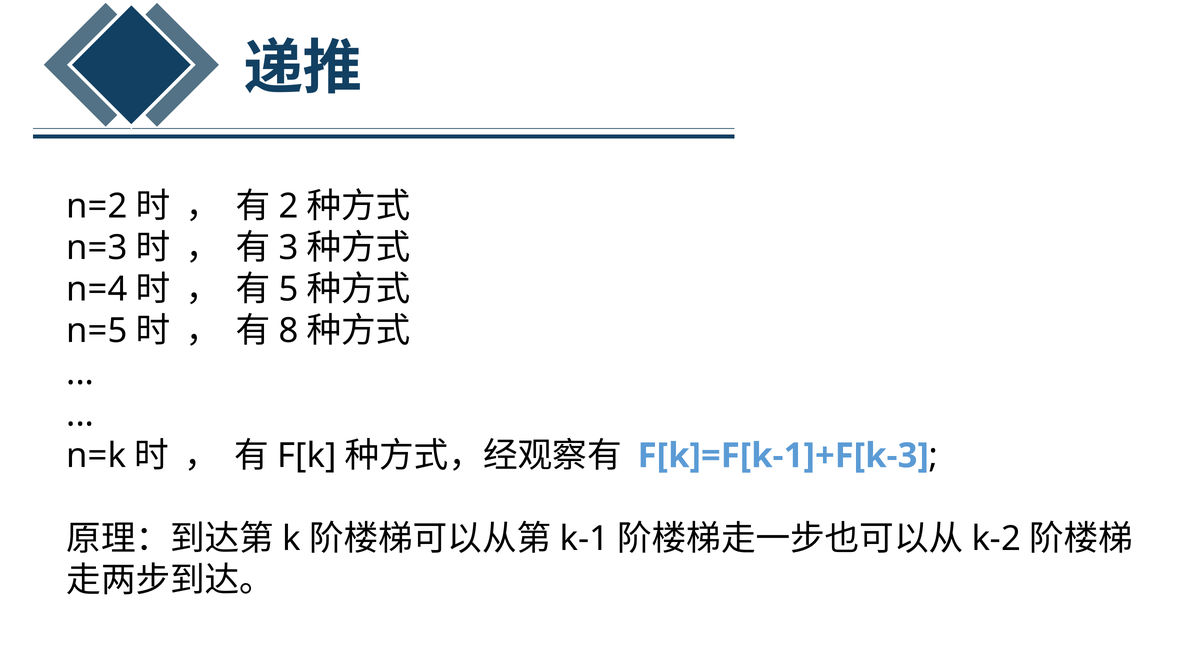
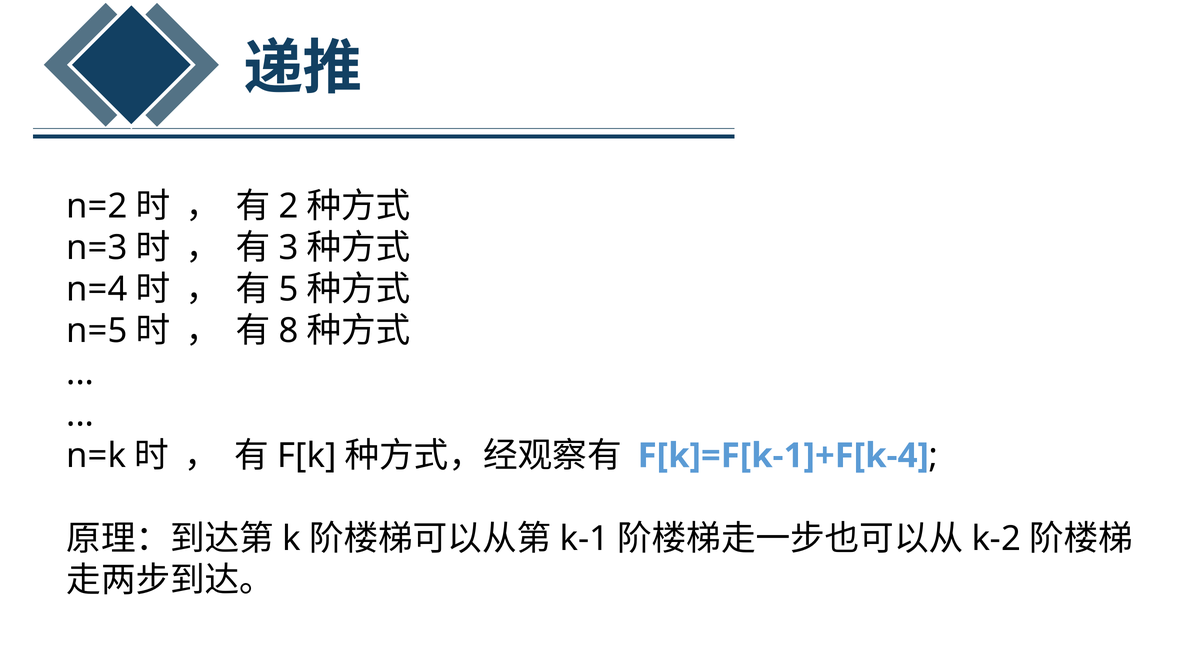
F[k]=F[k-1]+F[k-3: F[k]=F[k-1]+F[k-3 -> F[k]=F[k-1]+F[k-4
